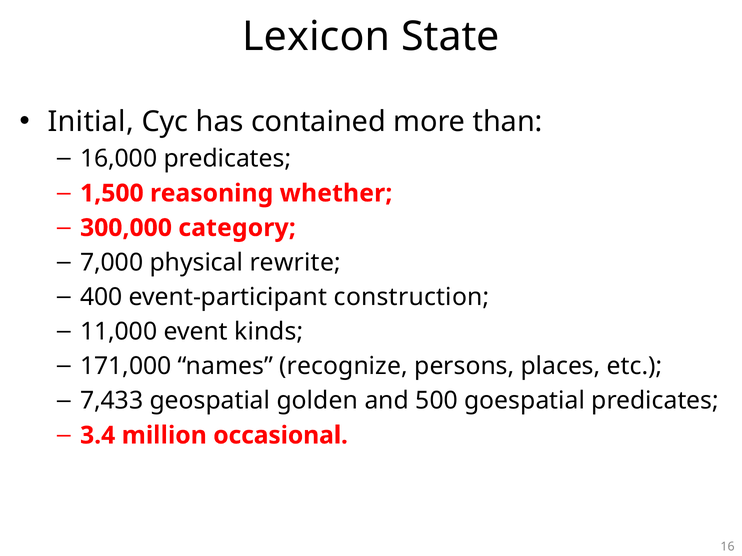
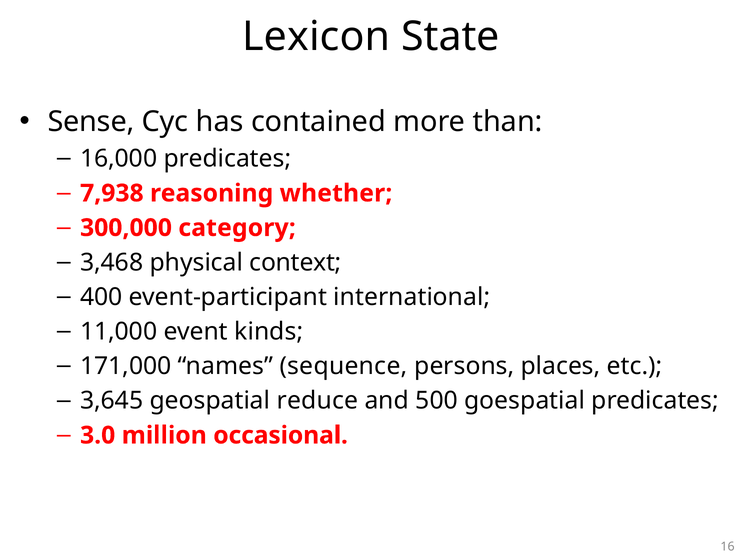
Initial: Initial -> Sense
1,500: 1,500 -> 7,938
7,000: 7,000 -> 3,468
rewrite: rewrite -> context
construction: construction -> international
recognize: recognize -> sequence
7,433: 7,433 -> 3,645
golden: golden -> reduce
3.4: 3.4 -> 3.0
